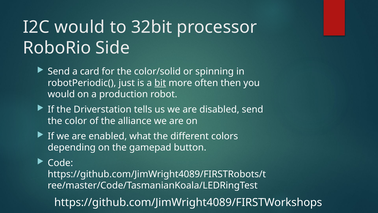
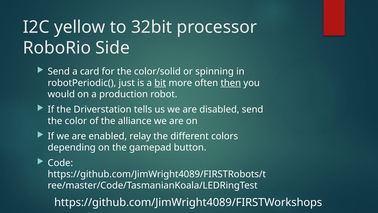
I2C would: would -> yellow
then underline: none -> present
what: what -> relay
